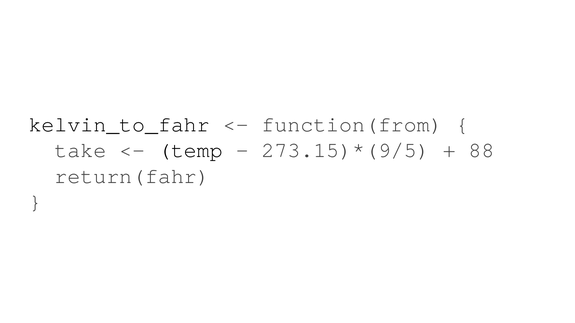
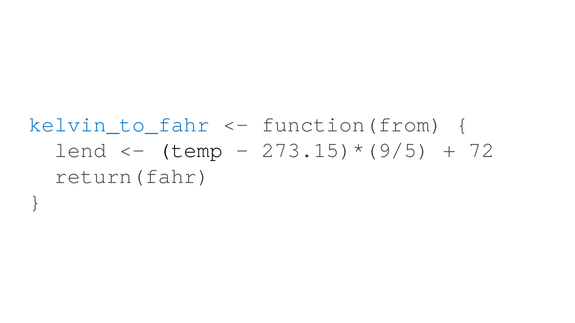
kelvin_to_fahr colour: black -> blue
take: take -> lend
88: 88 -> 72
